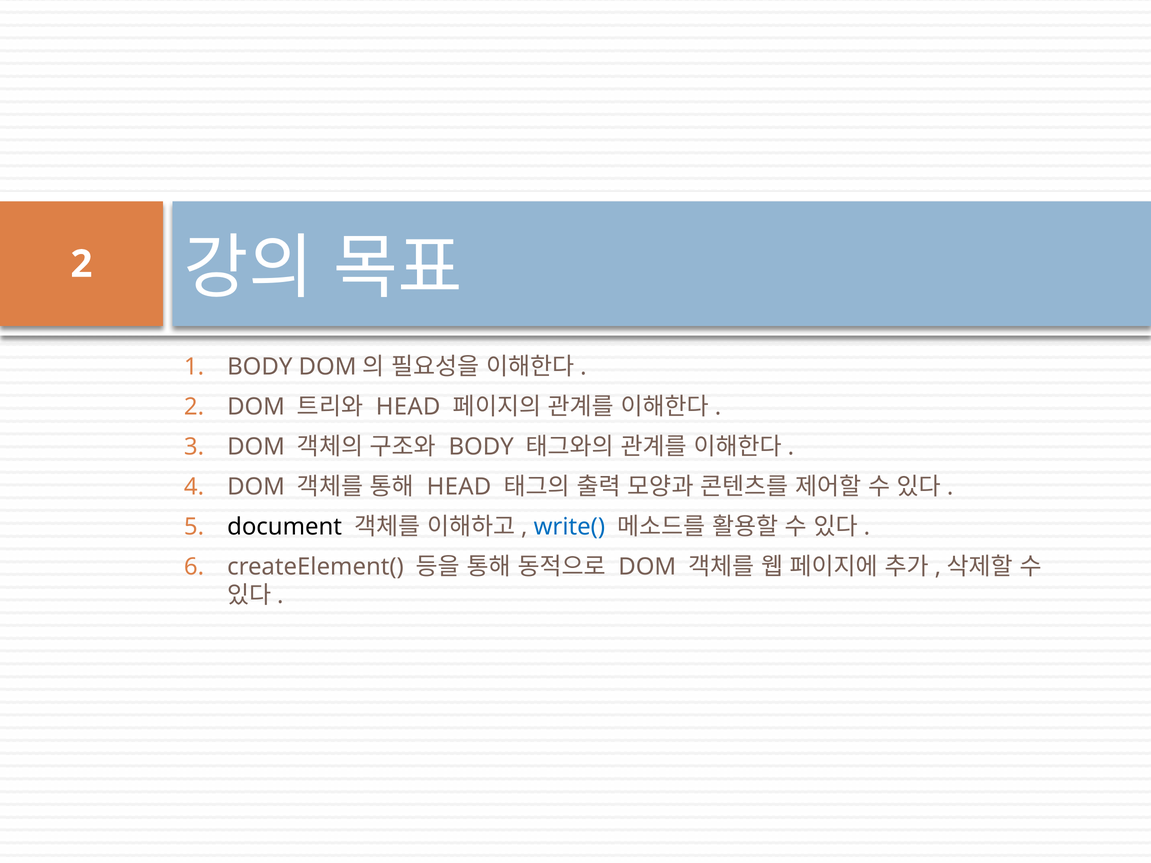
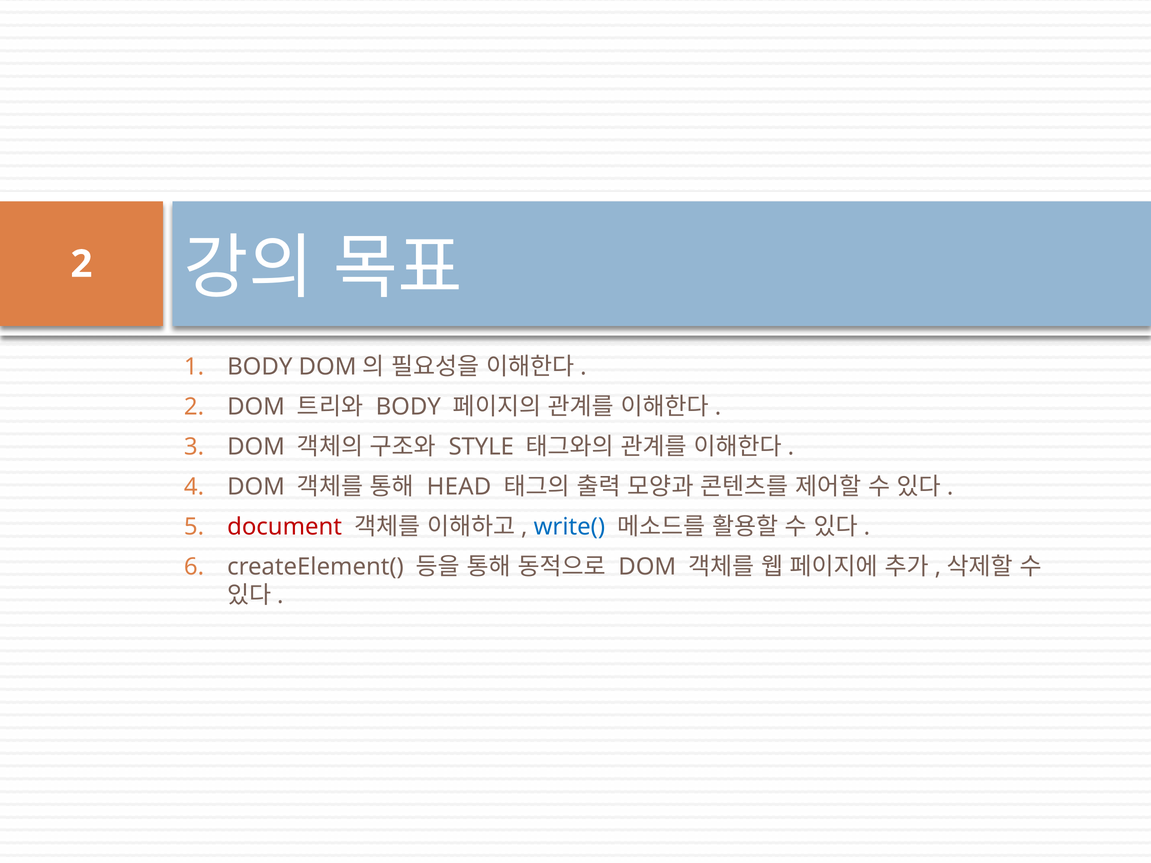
HEAD at (408, 407): HEAD -> BODY
BODY at (481, 447): BODY -> STYLE
document colour: black -> red
